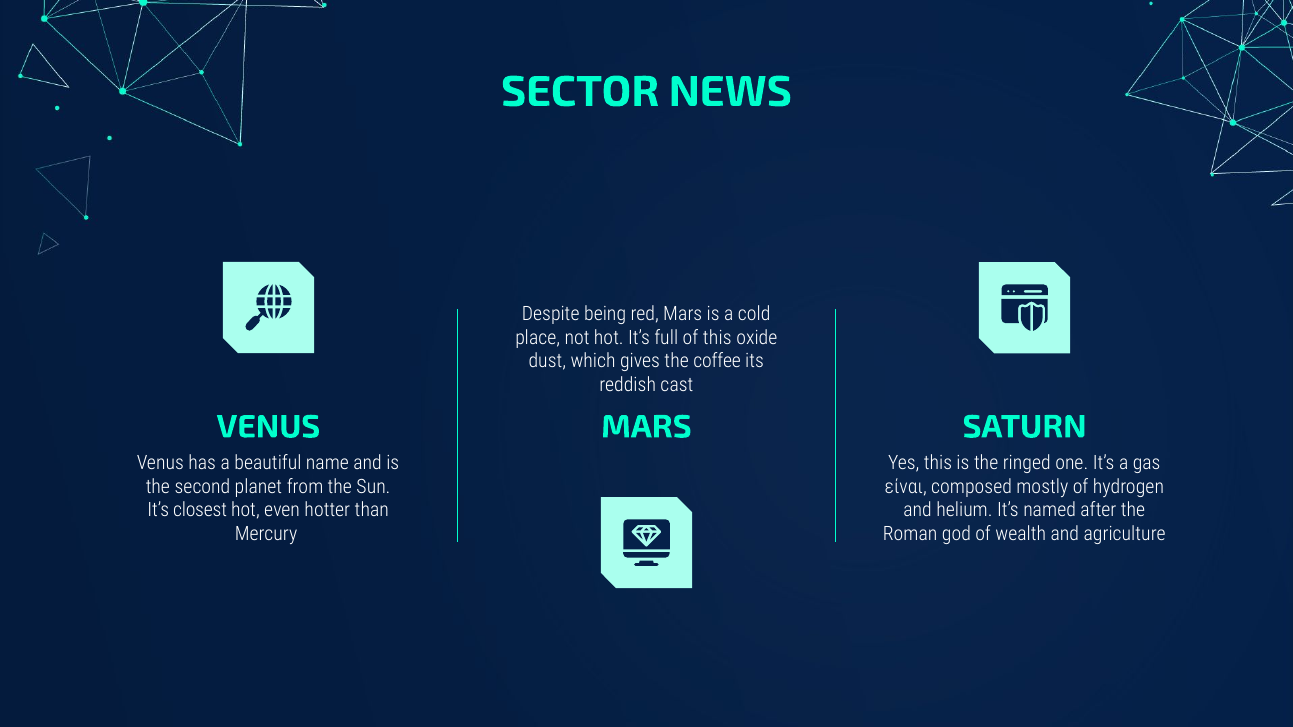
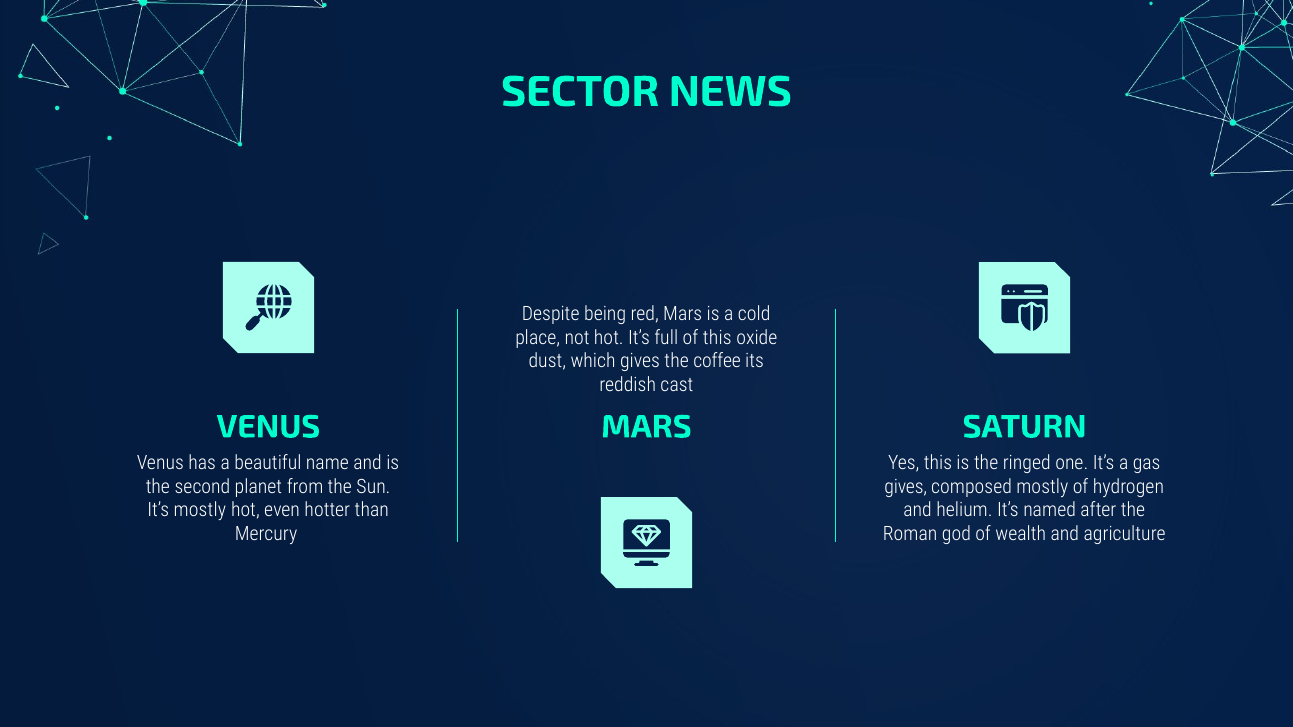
είναι at (906, 487): είναι -> gives
It’s closest: closest -> mostly
